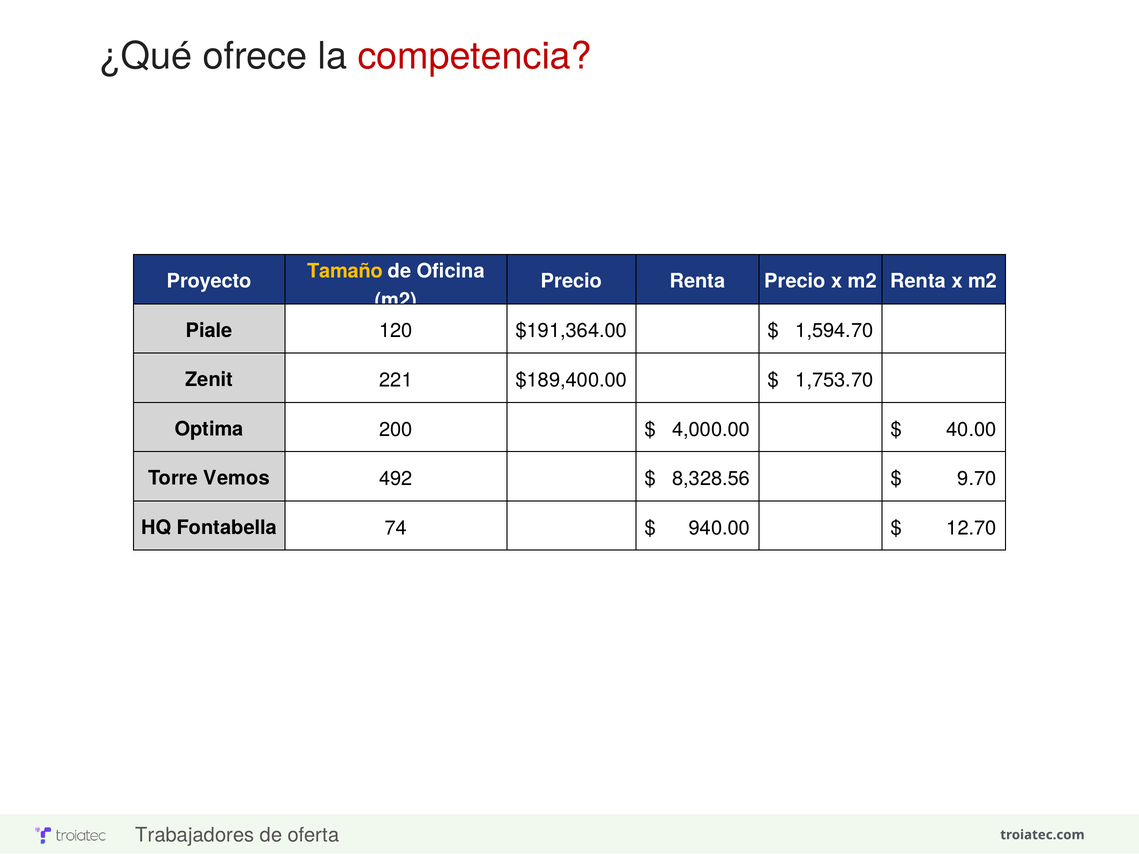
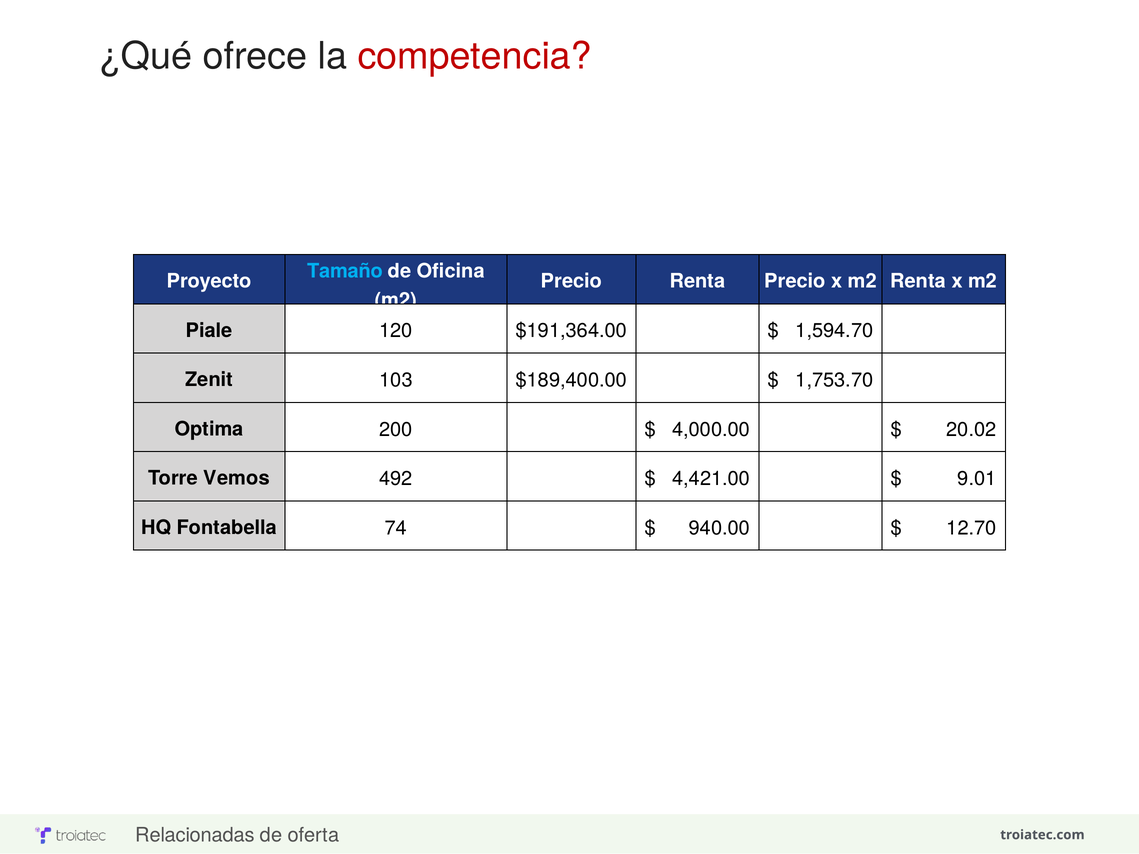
Tamaño colour: yellow -> light blue
221: 221 -> 103
40.00: 40.00 -> 20.02
8,328.56: 8,328.56 -> 4,421.00
9.70: 9.70 -> 9.01
Trabajadores: Trabajadores -> Relacionadas
